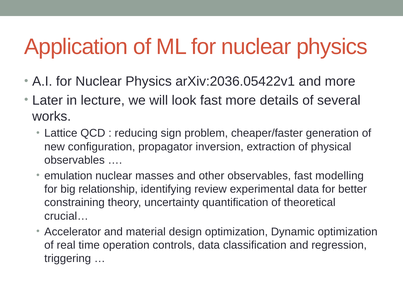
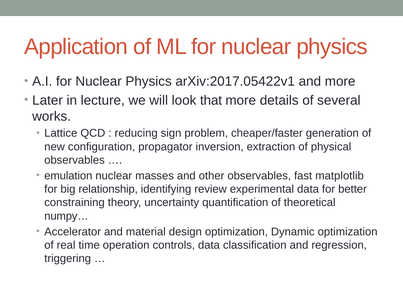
arXiv:2036.05422v1: arXiv:2036.05422v1 -> arXiv:2017.05422v1
look fast: fast -> that
modelling: modelling -> matplotlib
crucial…: crucial… -> numpy…
